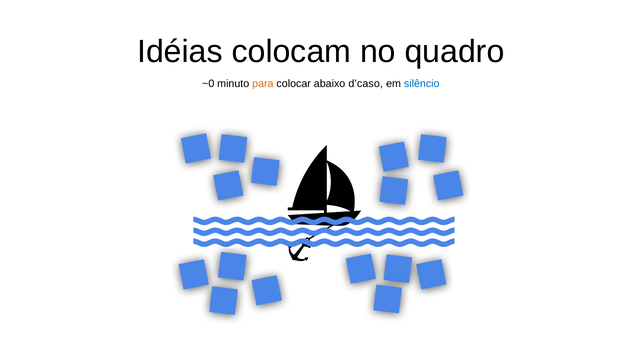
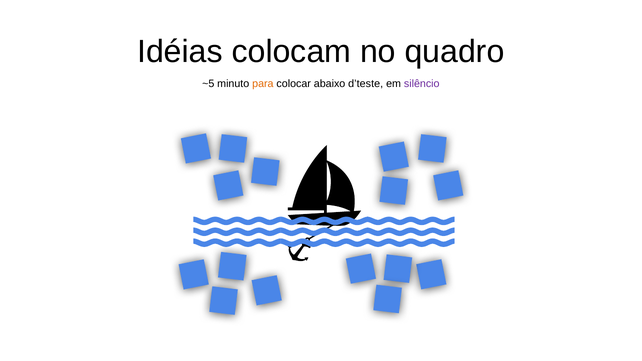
~0: ~0 -> ~5
d’caso: d’caso -> d’teste
silêncio colour: blue -> purple
